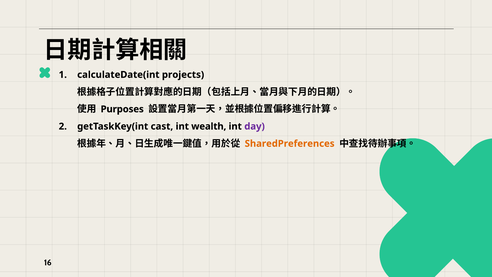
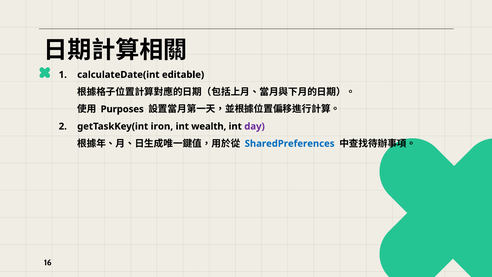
projects: projects -> editable
cast: cast -> iron
SharedPreferences colour: orange -> blue
